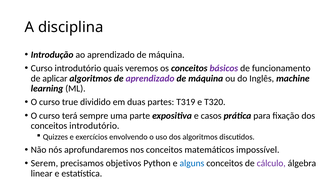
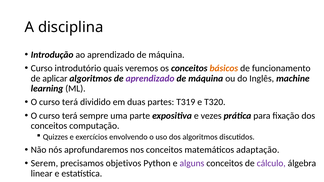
básicos colour: purple -> orange
true at (70, 102): true -> terá
casos: casos -> vezes
conceitos introdutório: introdutório -> computação
impossível: impossível -> adaptação
alguns colour: blue -> purple
